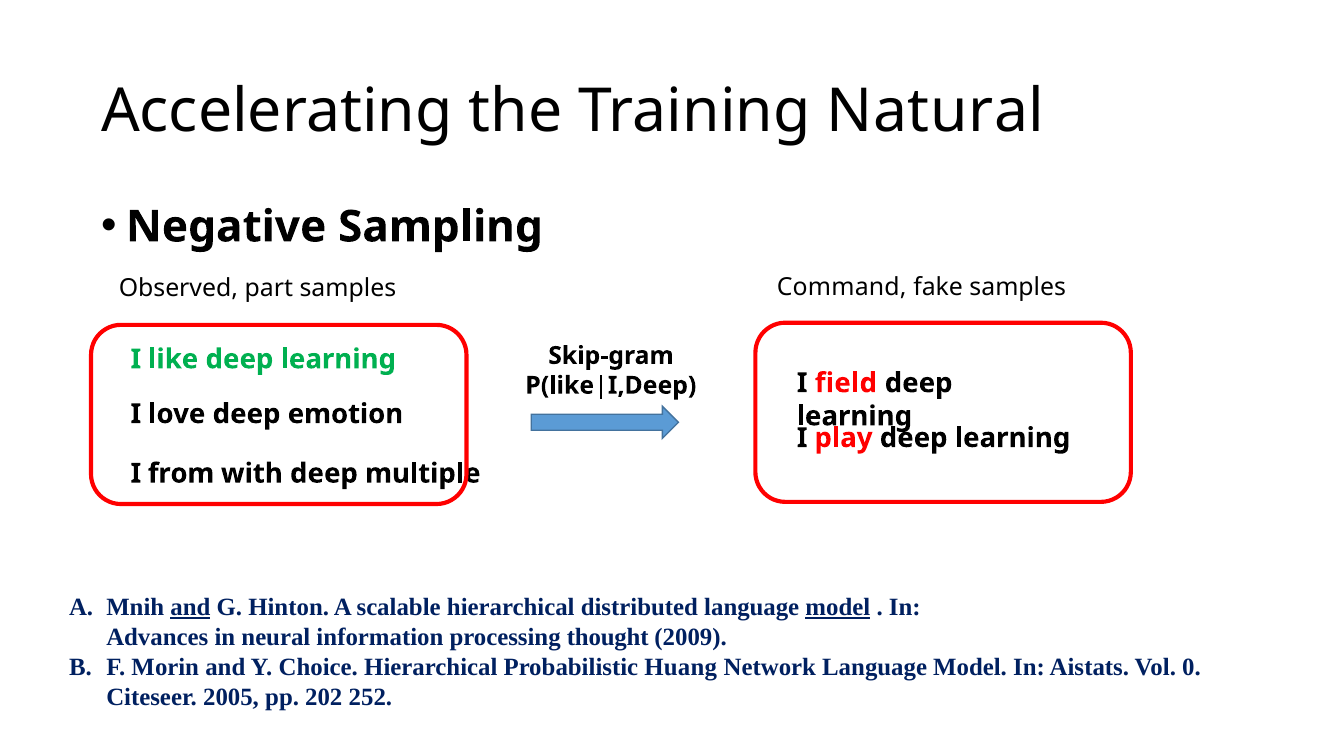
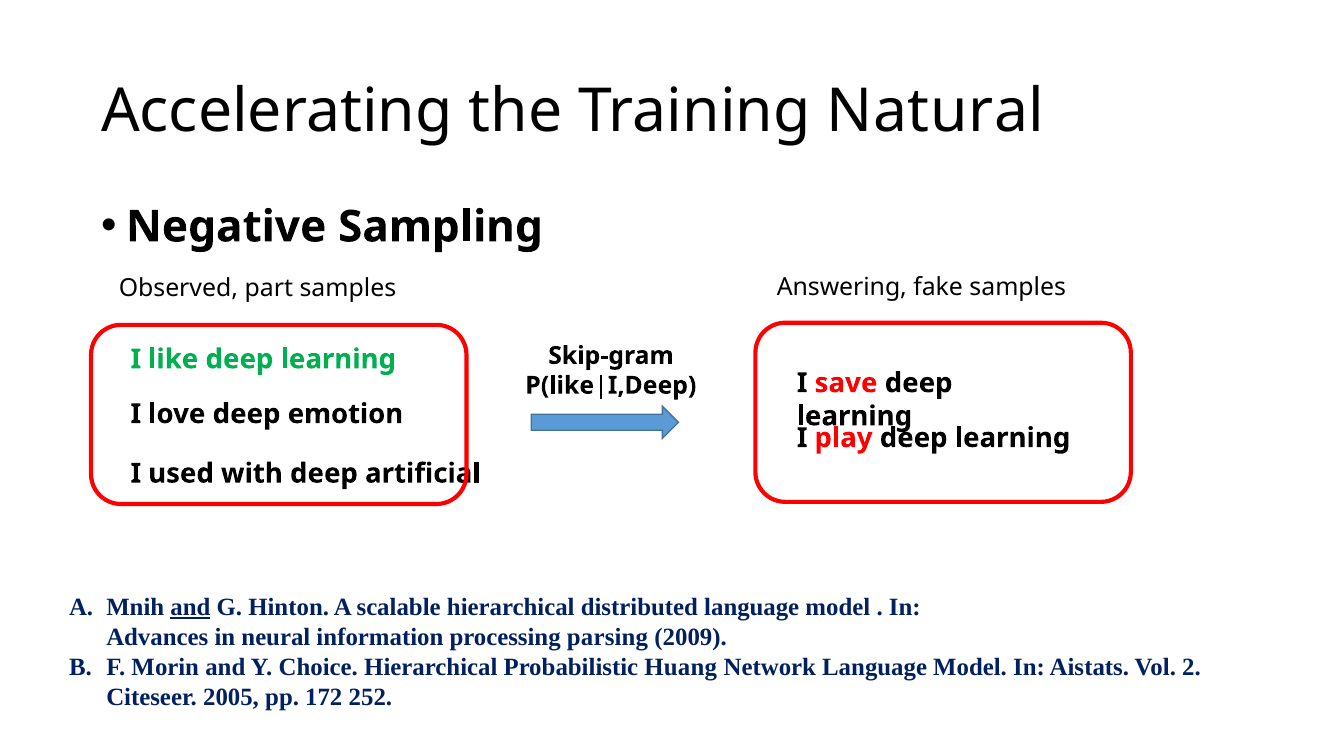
Command: Command -> Answering
field: field -> save
from: from -> used
multiple: multiple -> artificial
model at (838, 608) underline: present -> none
thought: thought -> parsing
0: 0 -> 2
202: 202 -> 172
